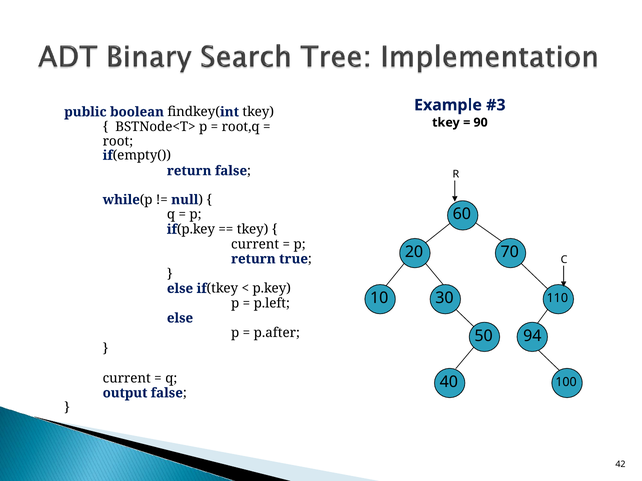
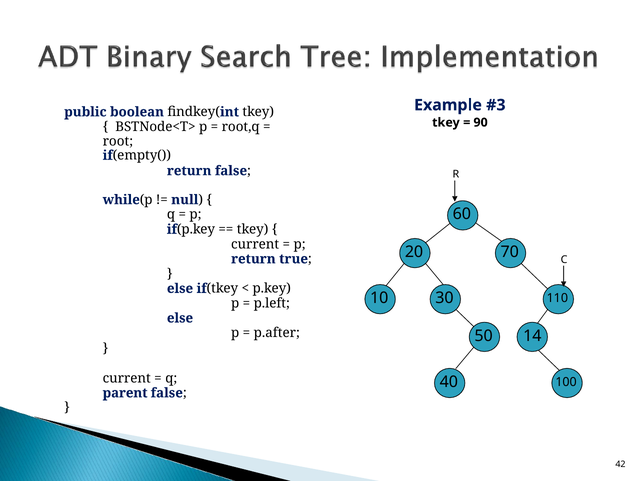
94: 94 -> 14
output: output -> parent
